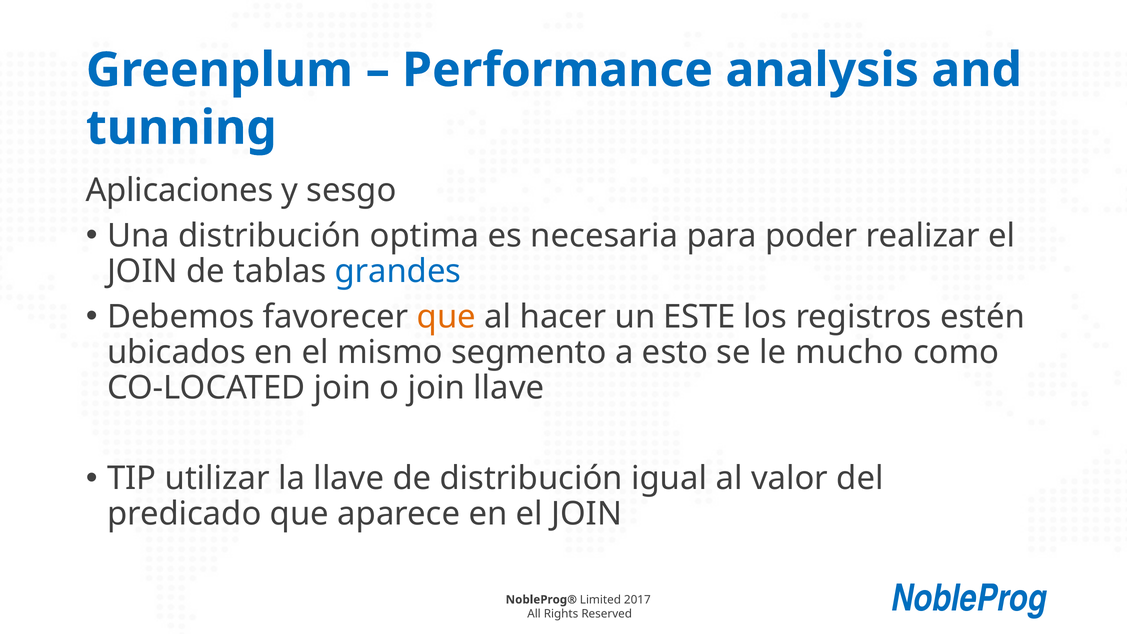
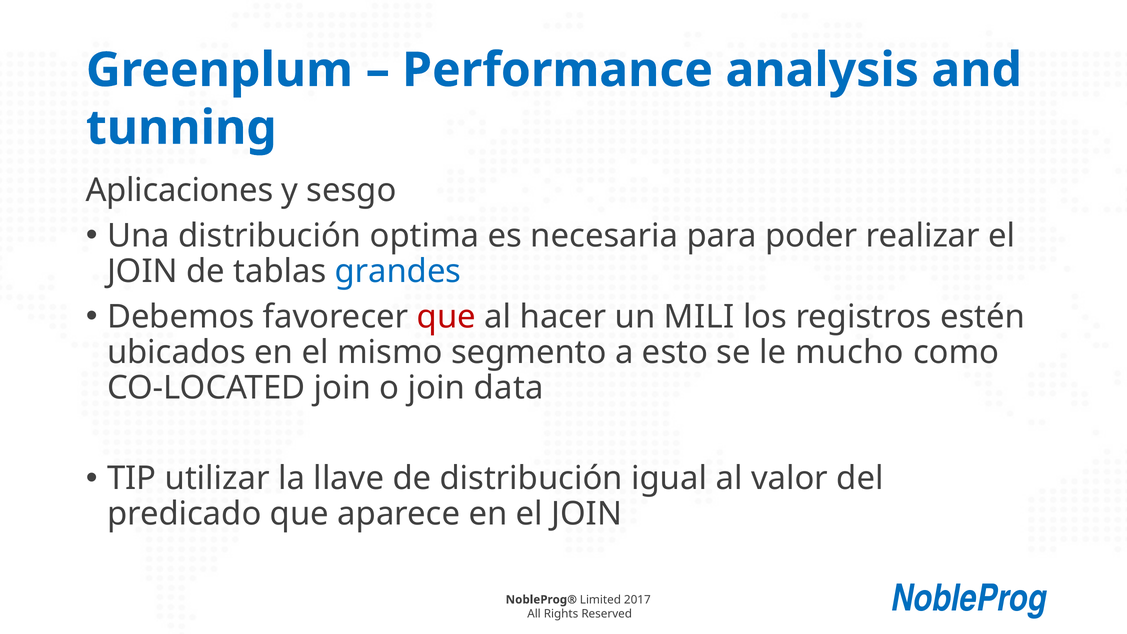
que at (446, 317) colour: orange -> red
ESTE: ESTE -> MILI
join llave: llave -> data
